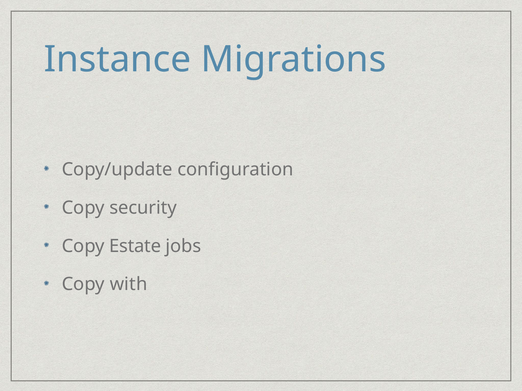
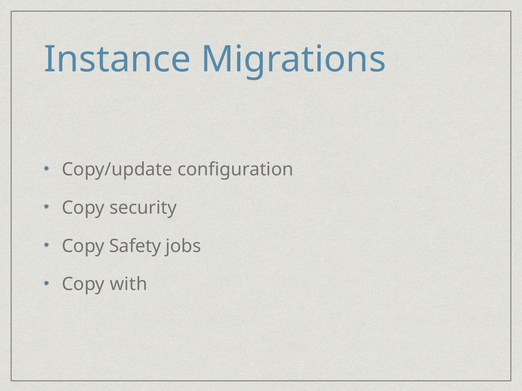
Estate: Estate -> Safety
